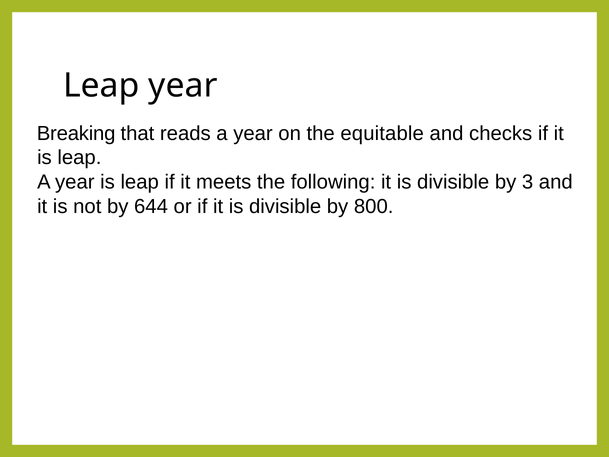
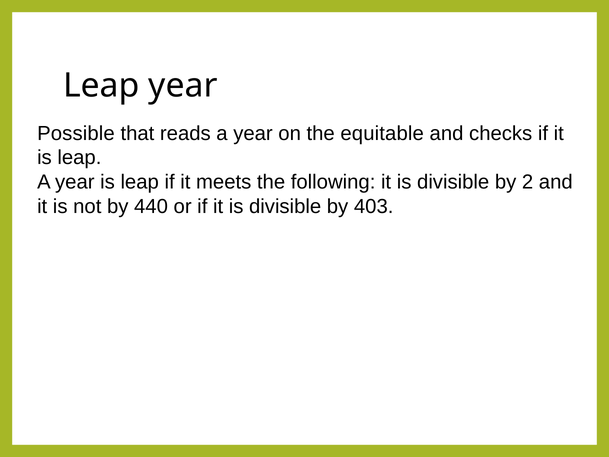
Breaking: Breaking -> Possible
3: 3 -> 2
644: 644 -> 440
800: 800 -> 403
